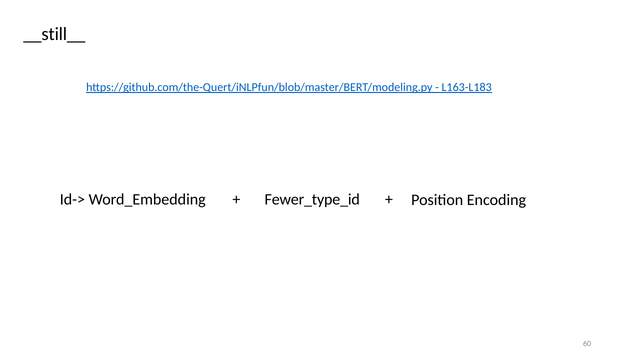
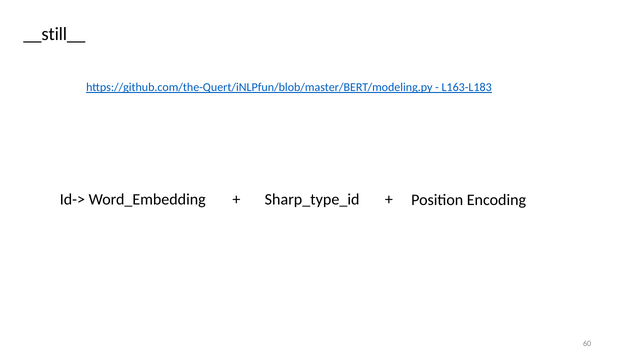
Fewer_type_id: Fewer_type_id -> Sharp_type_id
